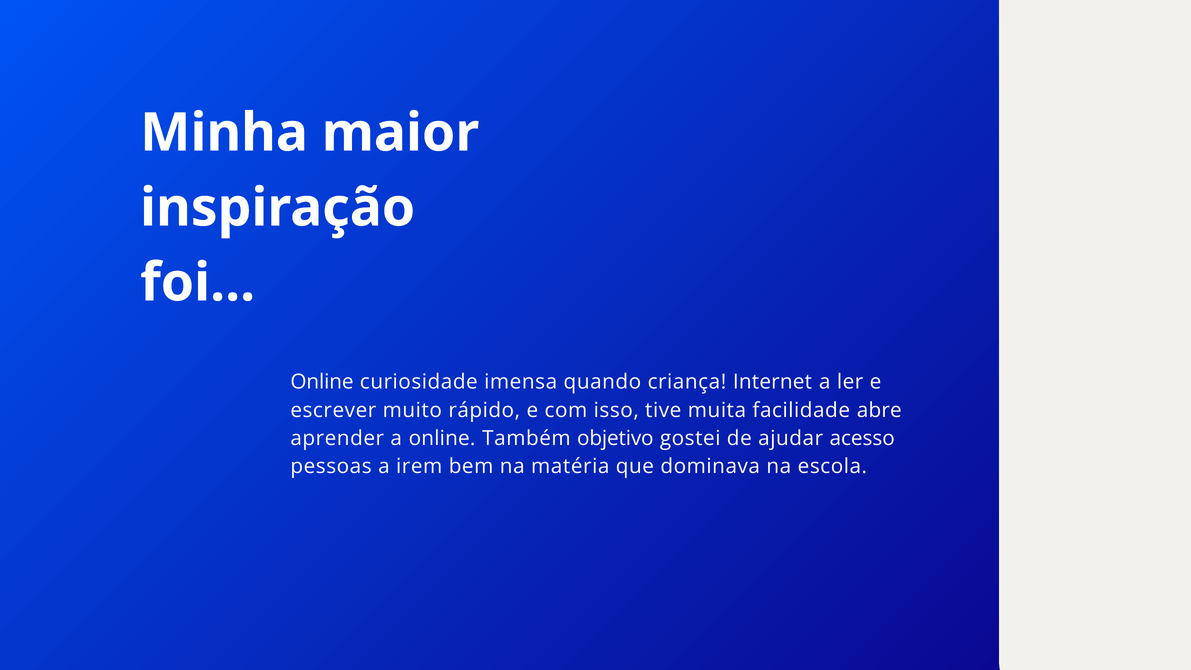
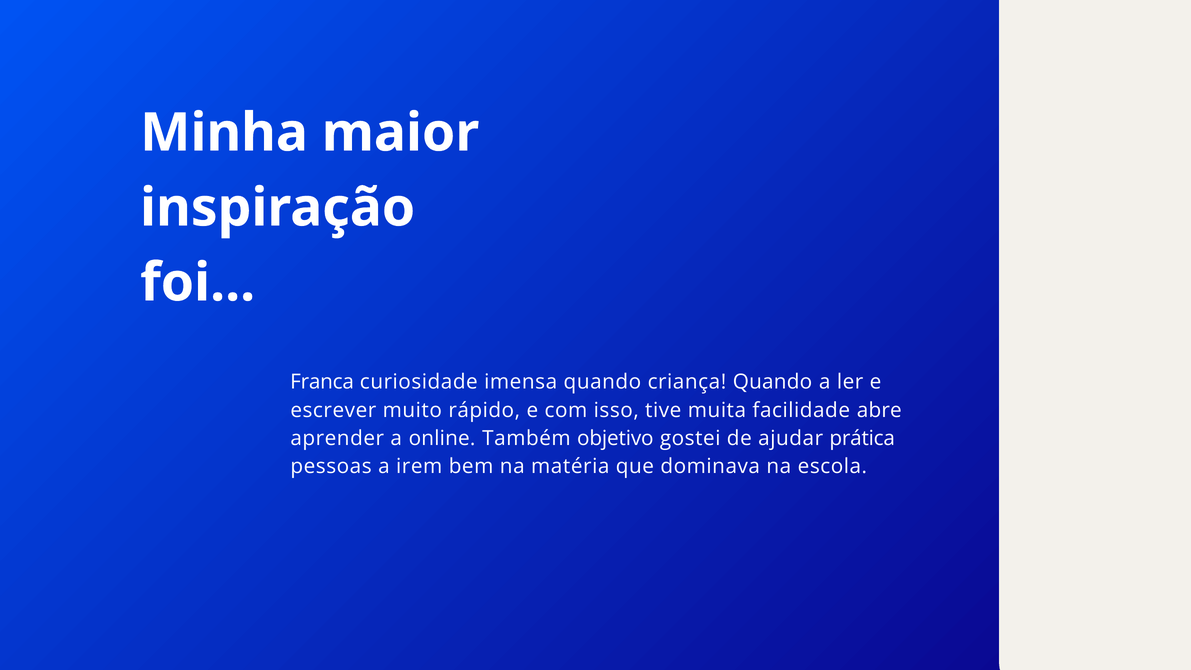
Online at (322, 382): Online -> Franca
criança Internet: Internet -> Quando
acesso: acesso -> prática
